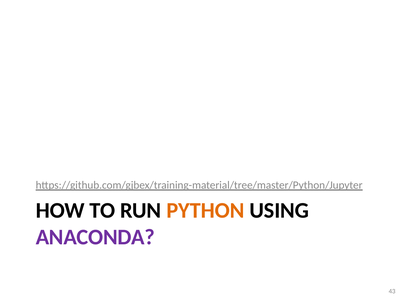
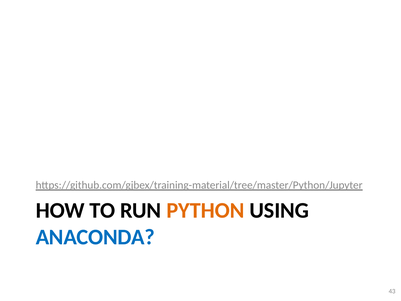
ANACONDA colour: purple -> blue
